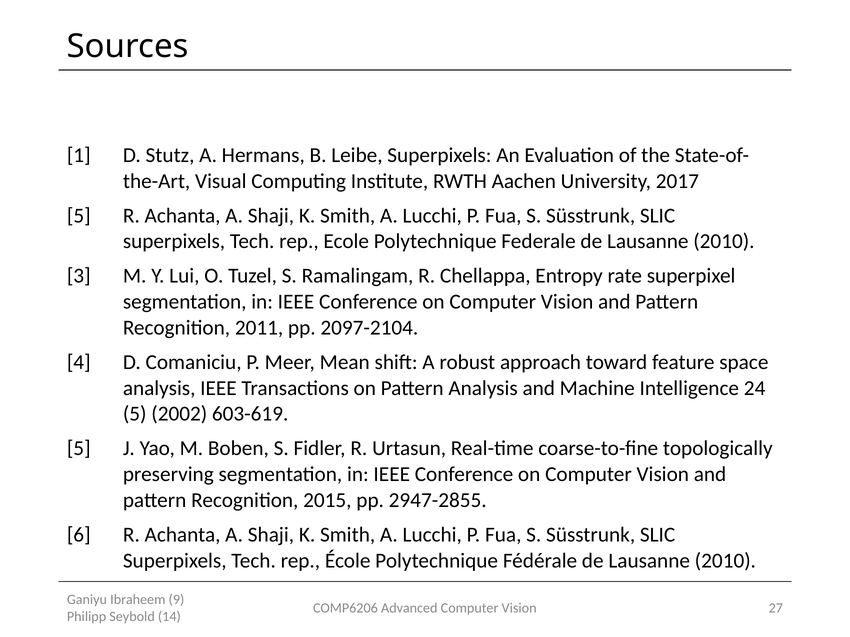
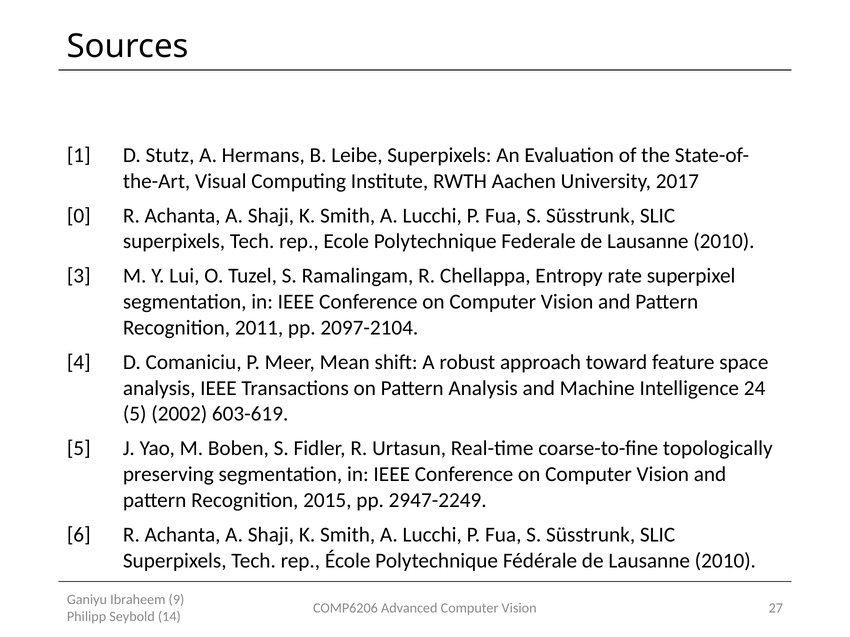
5 at (79, 216): 5 -> 0
2947-2855: 2947-2855 -> 2947-2249
